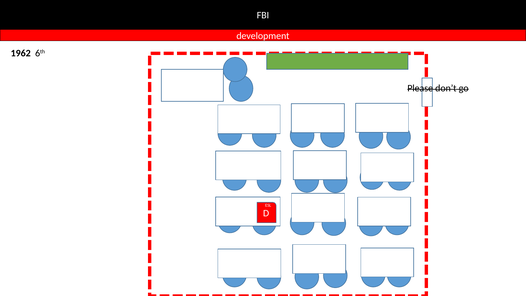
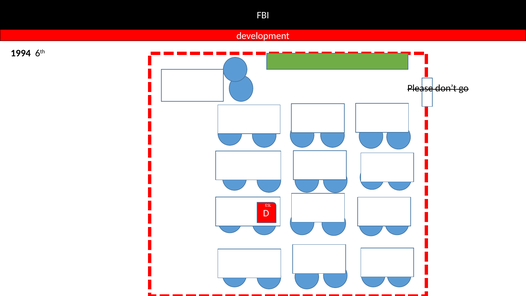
1962: 1962 -> 1994
